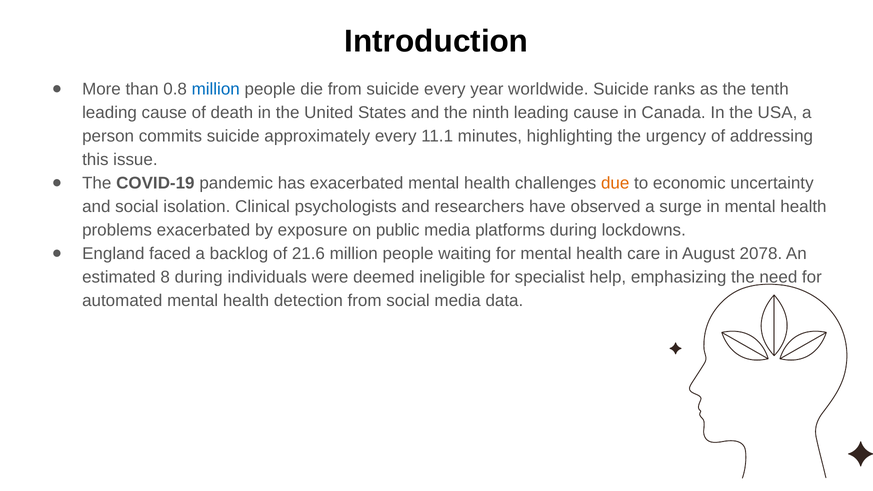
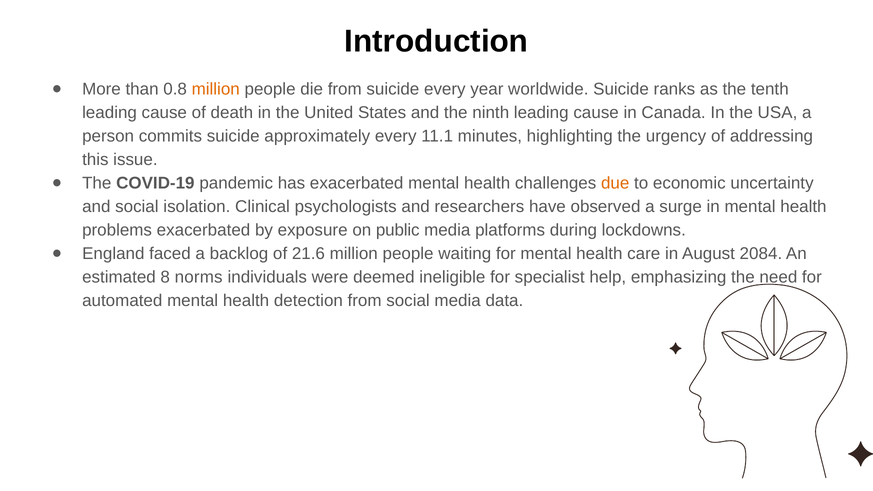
million at (216, 89) colour: blue -> orange
2078: 2078 -> 2084
8 during: during -> norms
